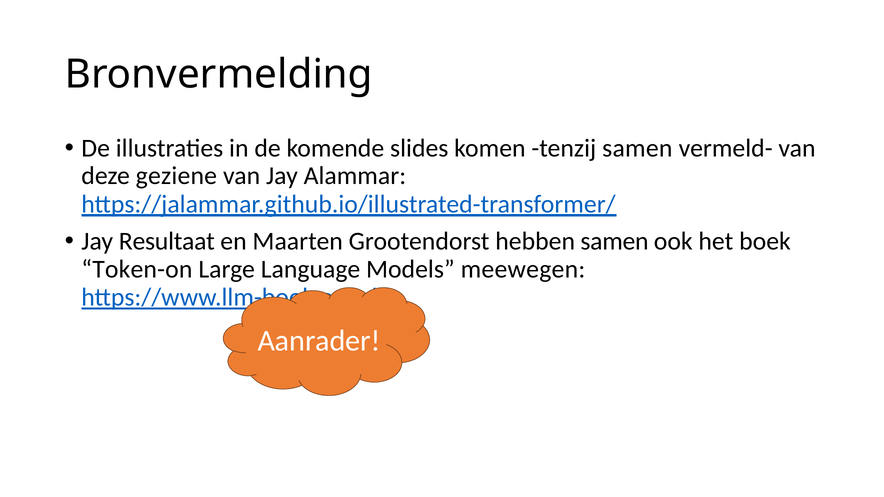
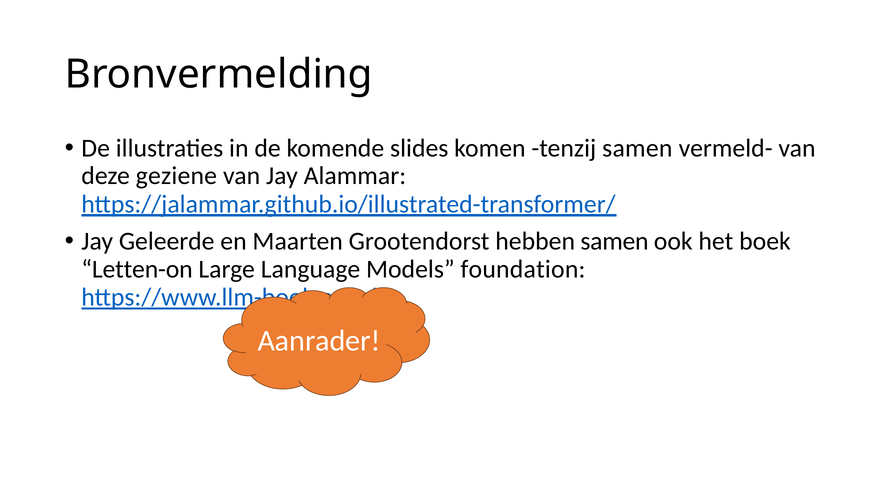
Resultaat: Resultaat -> Geleerde
Token-on: Token-on -> Letten-on
meewegen: meewegen -> foundation
